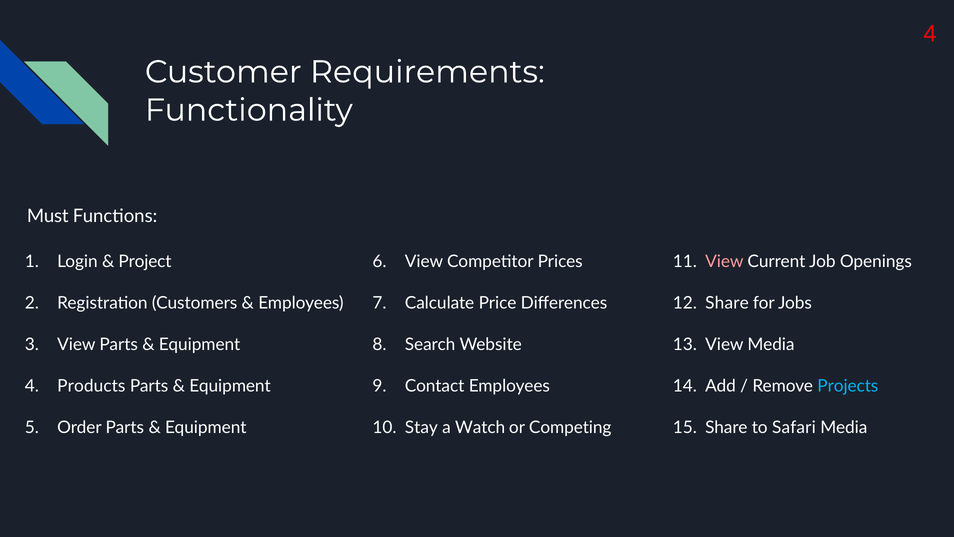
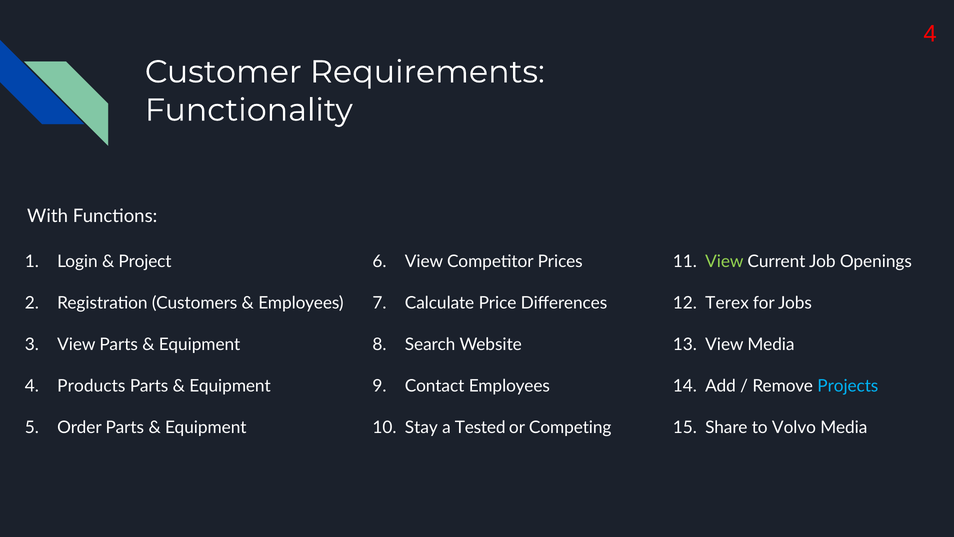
Must: Must -> With
View at (724, 262) colour: pink -> light green
Share at (727, 303): Share -> Terex
Watch: Watch -> Tested
Safari: Safari -> Volvo
